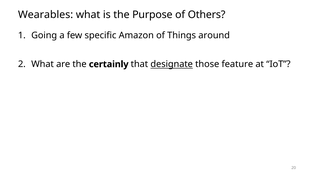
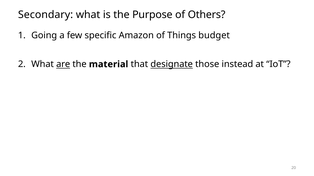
Wearables: Wearables -> Secondary
around: around -> budget
are underline: none -> present
certainly: certainly -> material
feature: feature -> instead
